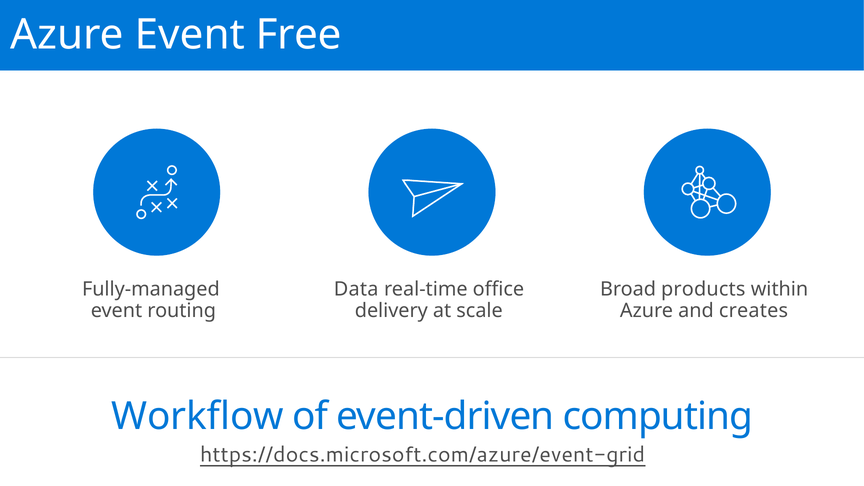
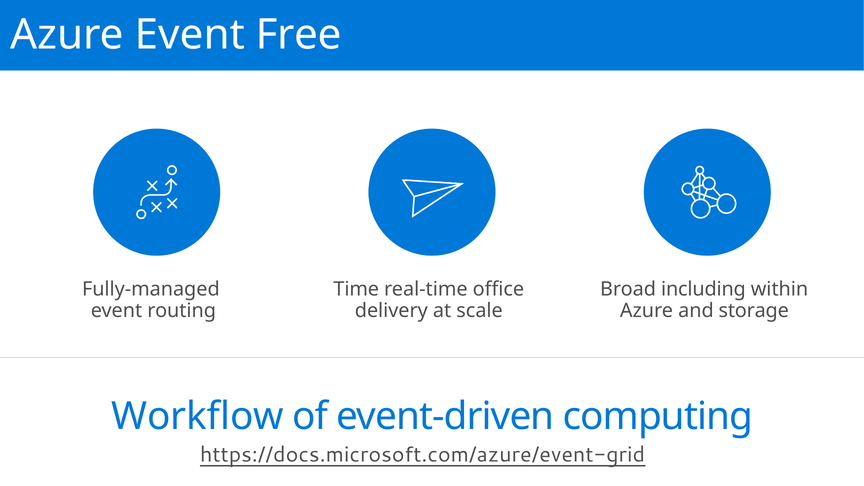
Data: Data -> Time
products: products -> including
creates: creates -> storage
